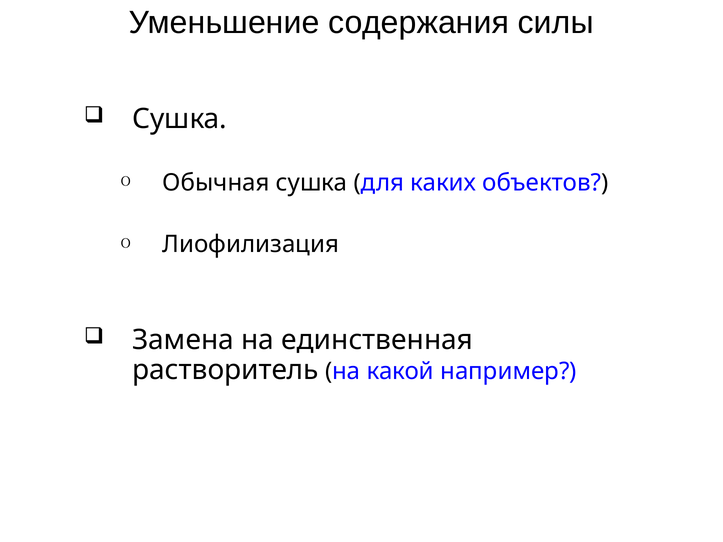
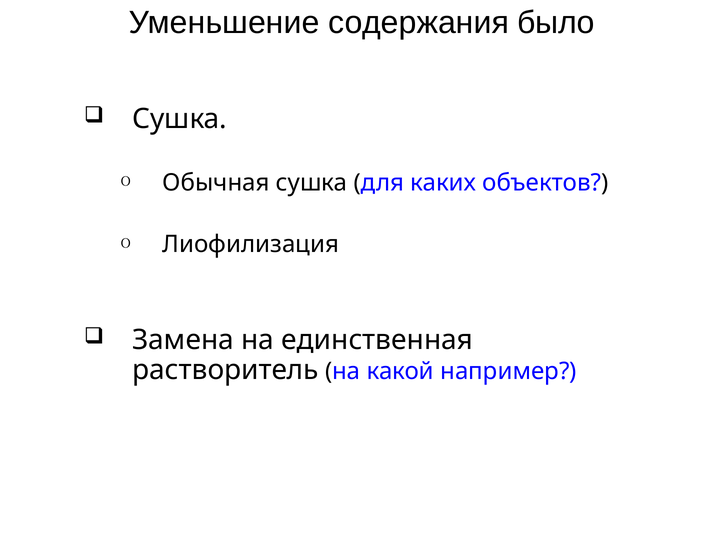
силы: силы -> было
